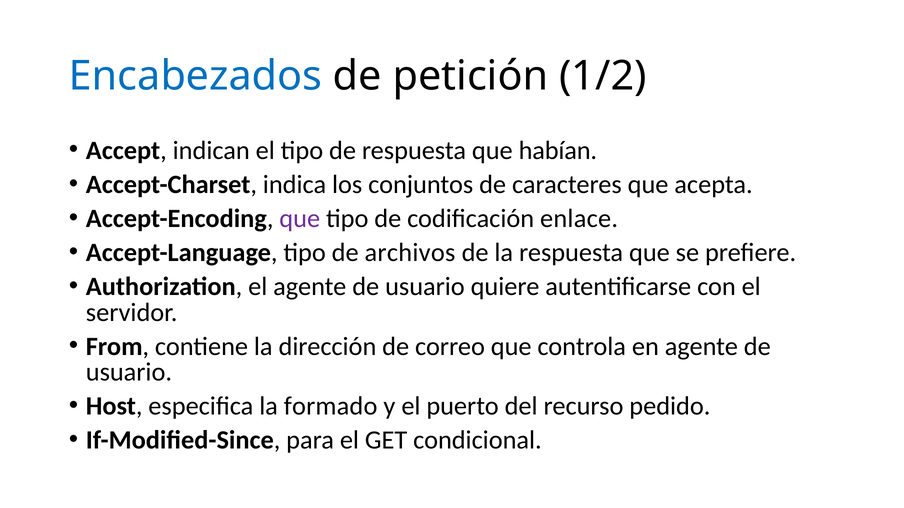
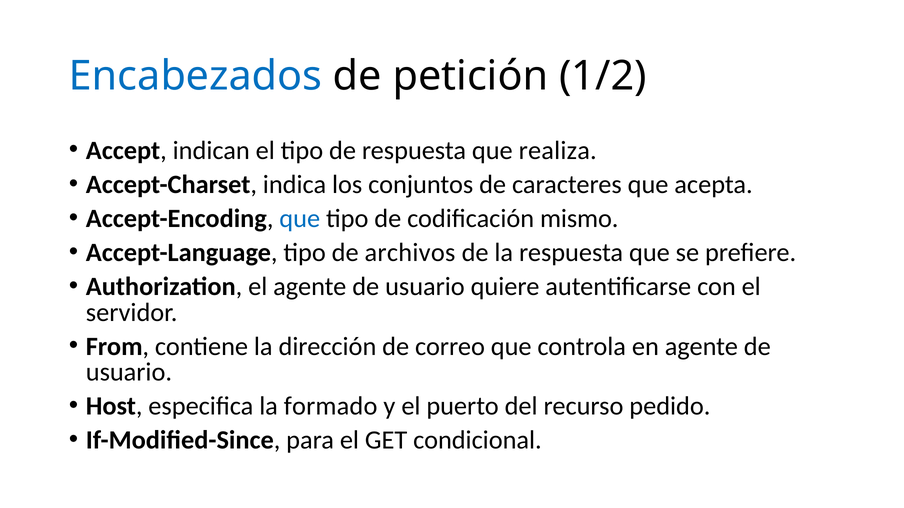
habían: habían -> realiza
que at (300, 219) colour: purple -> blue
enlace: enlace -> mismo
